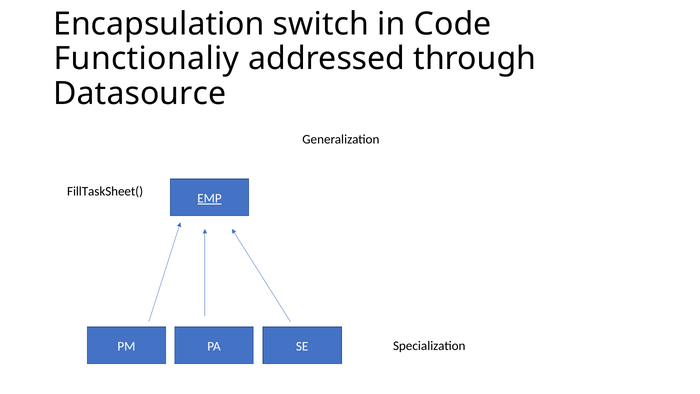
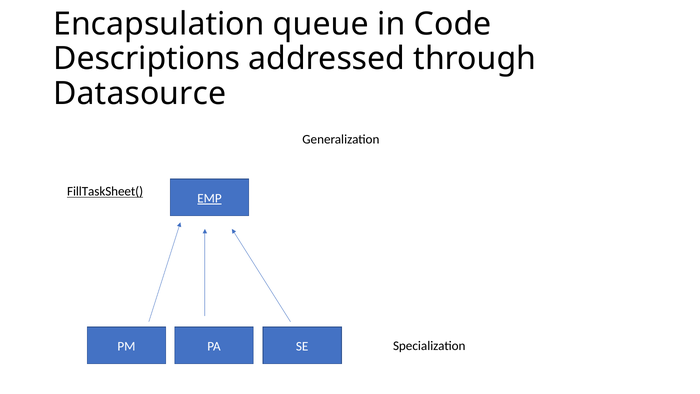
switch: switch -> queue
Functionaliy: Functionaliy -> Descriptions
FillTaskSheet( underline: none -> present
